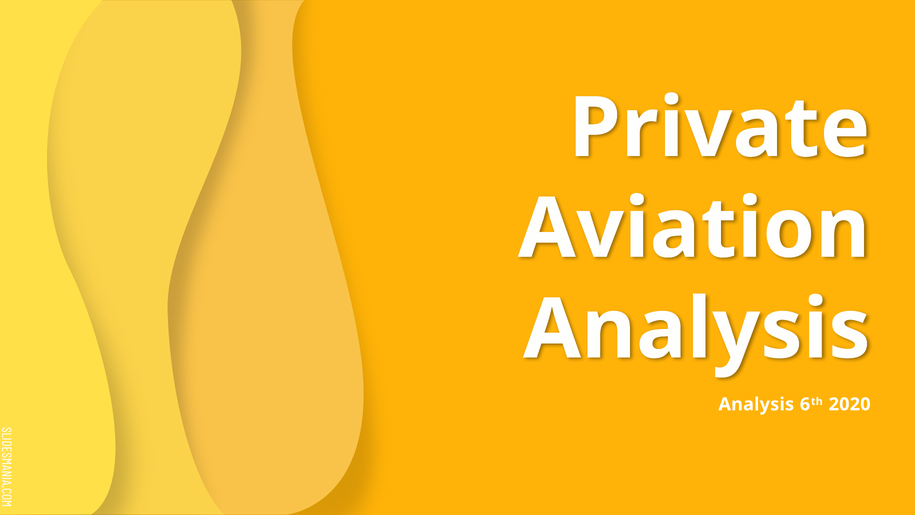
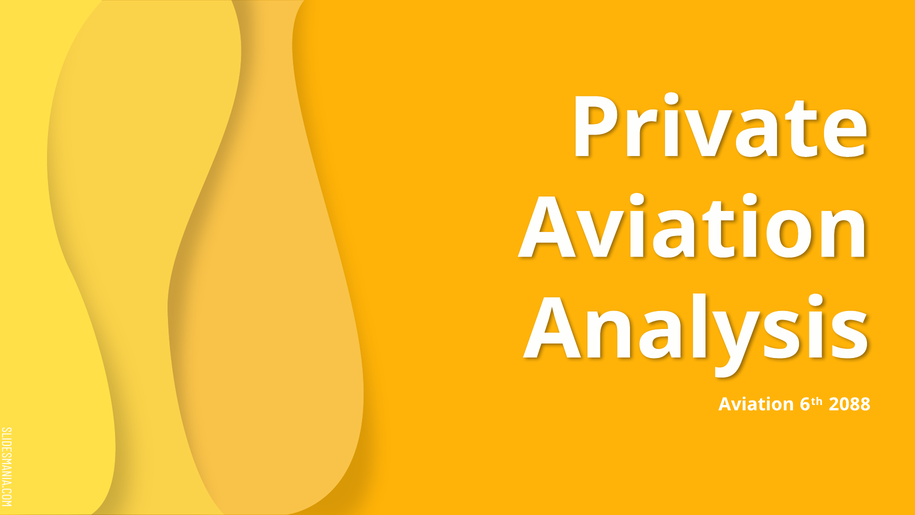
Analysis at (756, 404): Analysis -> Aviation
2020: 2020 -> 2088
